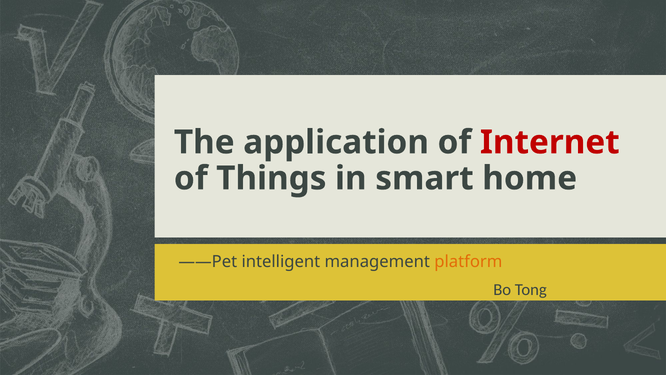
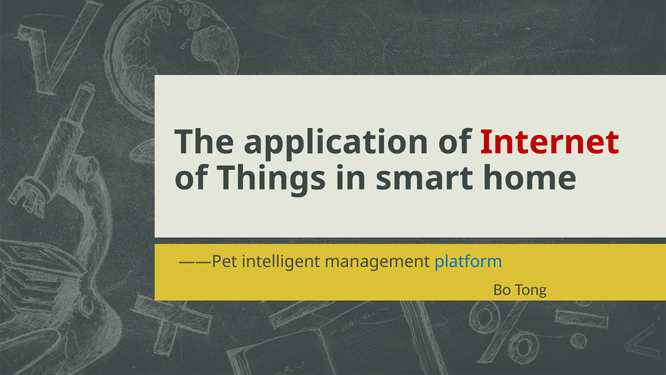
platform colour: orange -> blue
